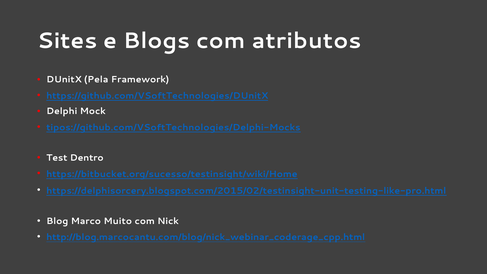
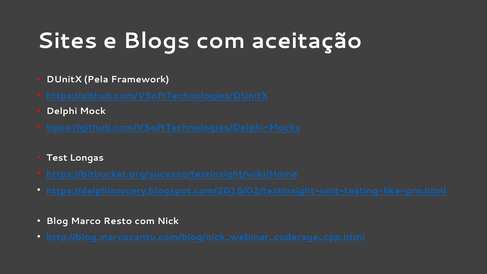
atributos: atributos -> aceitação
Dentro: Dentro -> Longas
Muito: Muito -> Resto
